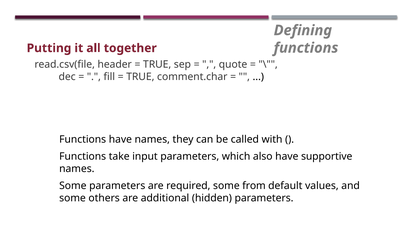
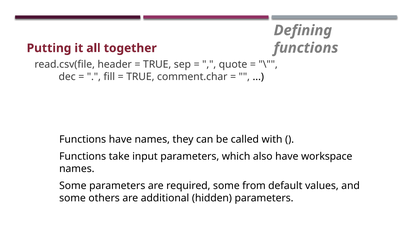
supportive: supportive -> workspace
